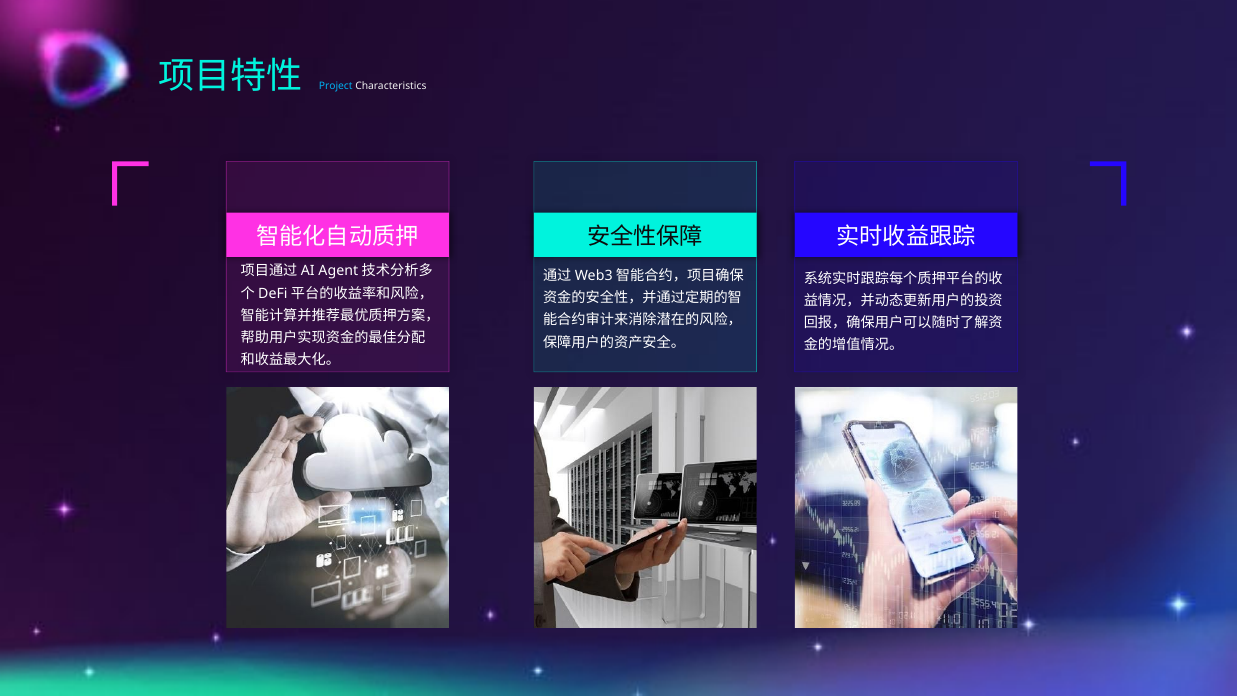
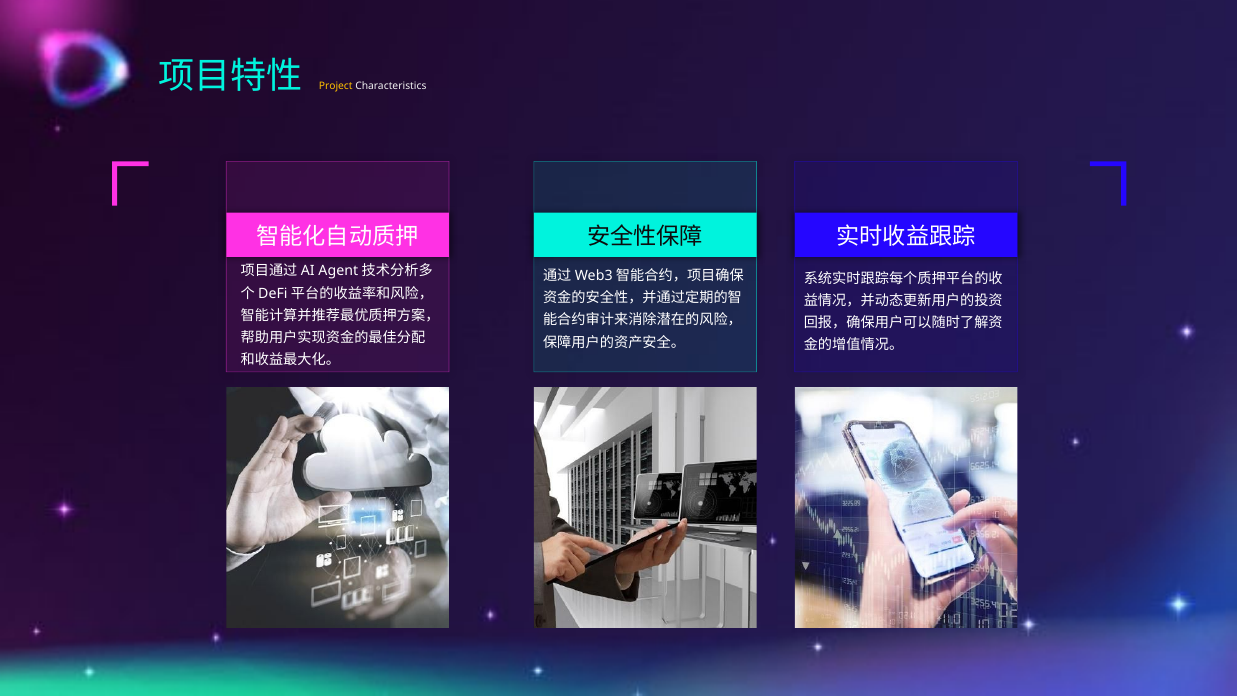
Project colour: light blue -> yellow
